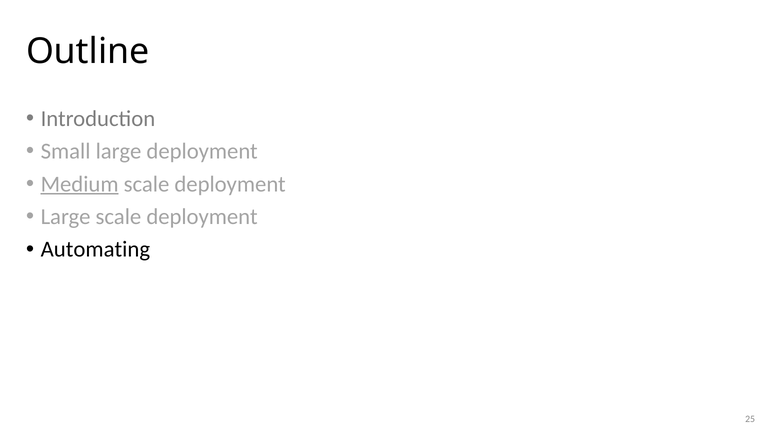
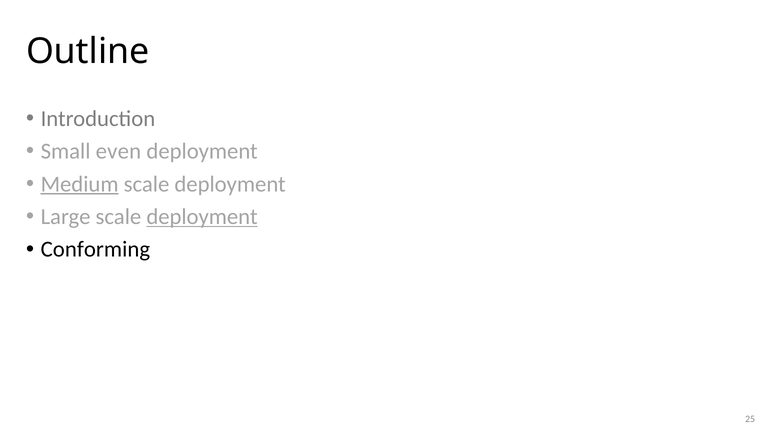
Small large: large -> even
deployment at (202, 217) underline: none -> present
Automating: Automating -> Conforming
